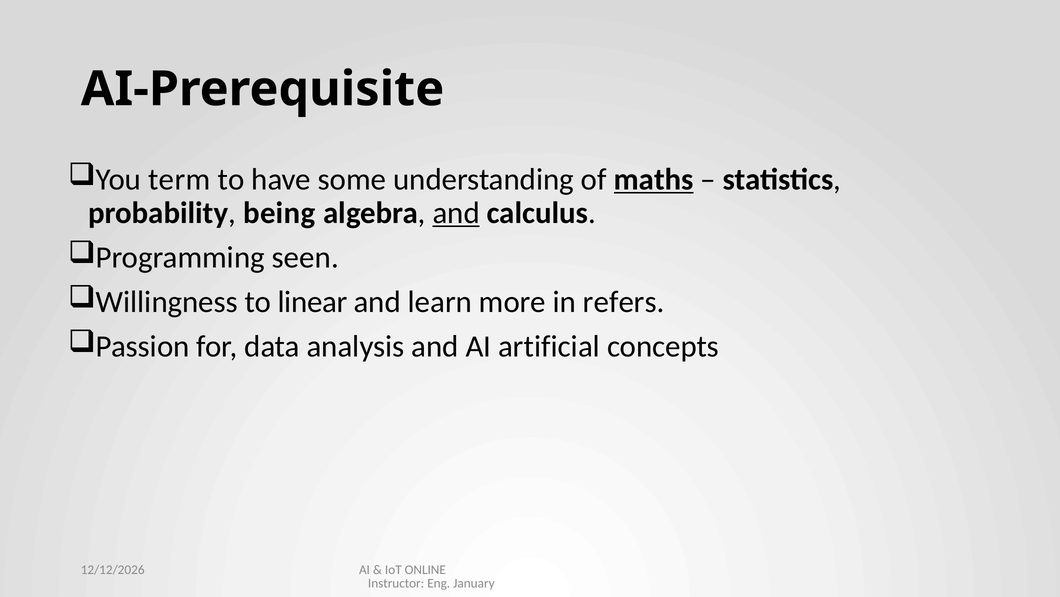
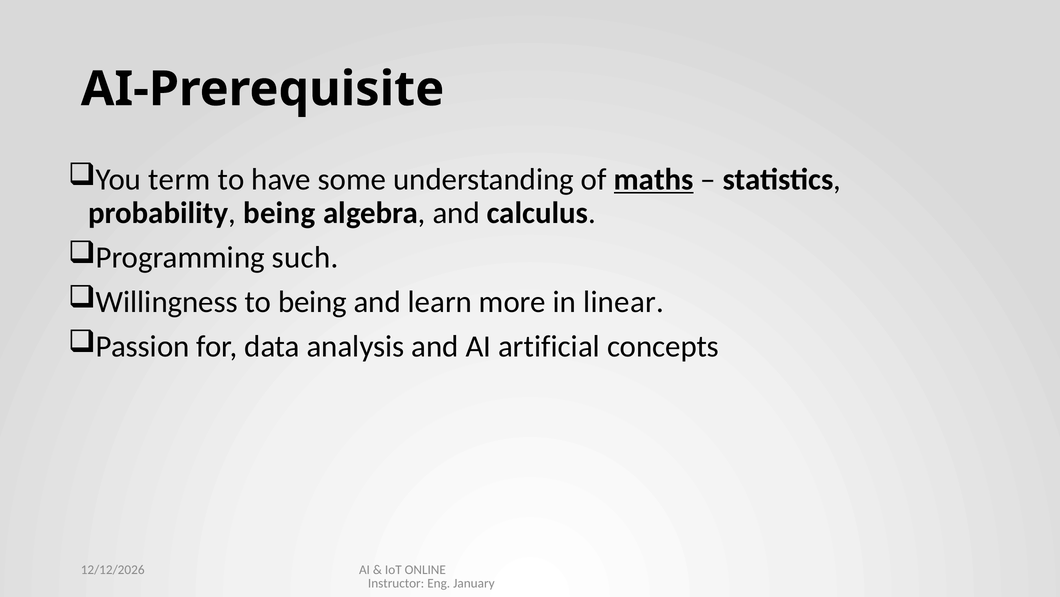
and at (456, 213) underline: present -> none
seen: seen -> such
to linear: linear -> being
refers: refers -> linear
